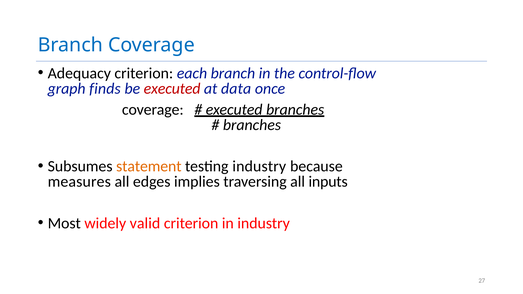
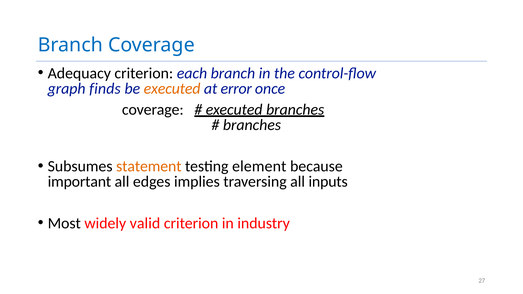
executed at (172, 89) colour: red -> orange
data: data -> error
testing industry: industry -> element
measures: measures -> important
